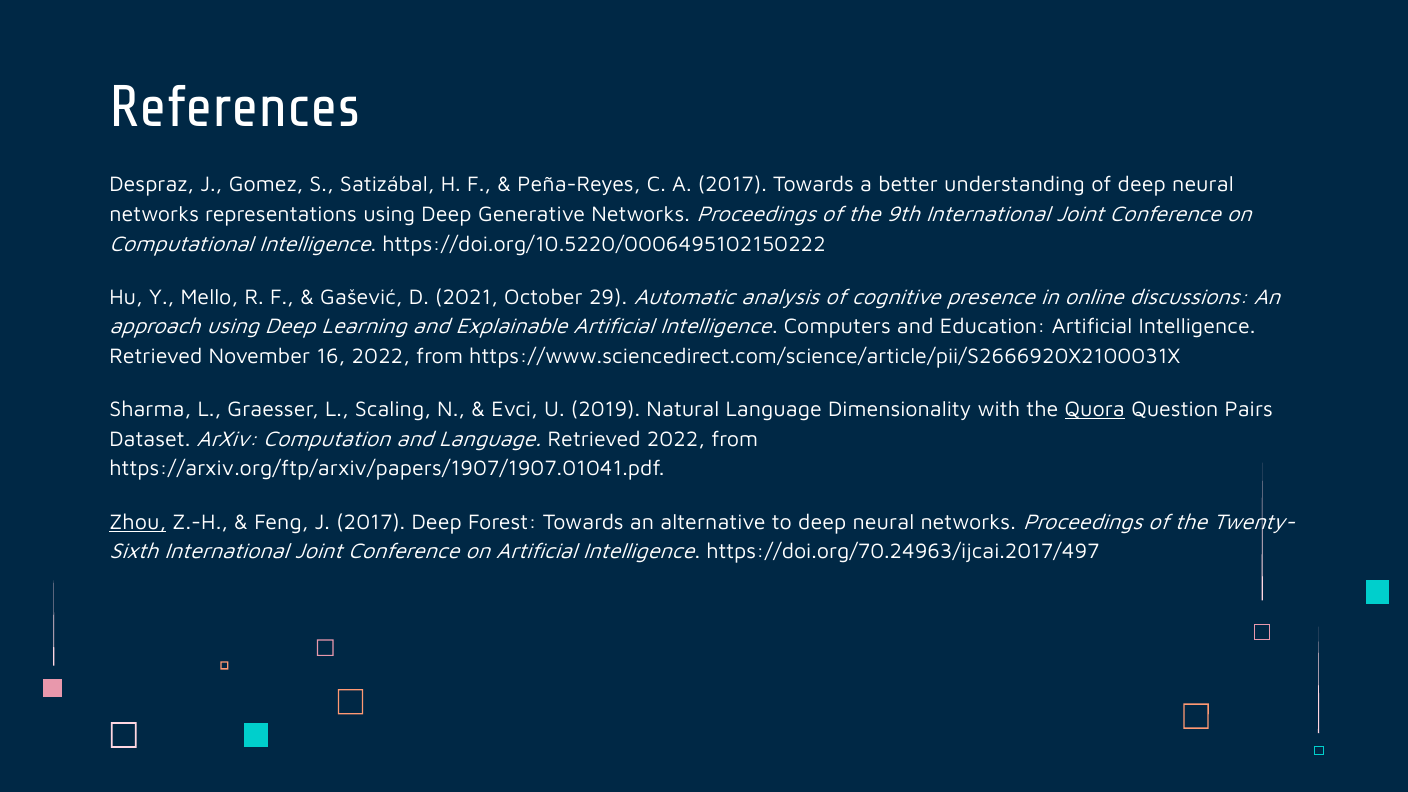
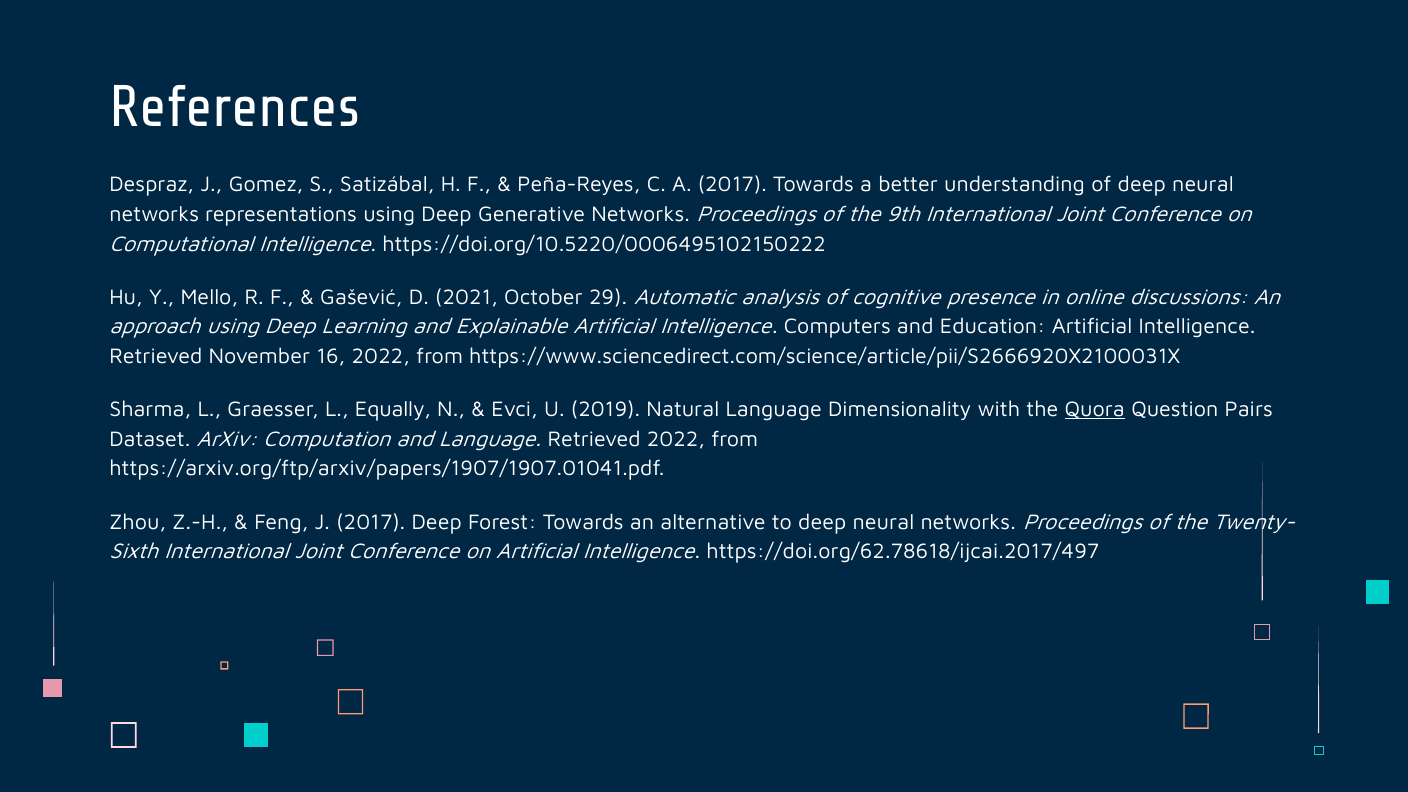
Scaling: Scaling -> Equally
Zhou underline: present -> none
https://doi.org/70.24963/ijcai.2017/497: https://doi.org/70.24963/ijcai.2017/497 -> https://doi.org/62.78618/ijcai.2017/497
